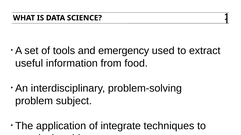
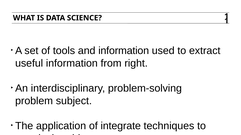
and emergency: emergency -> information
food: food -> right
